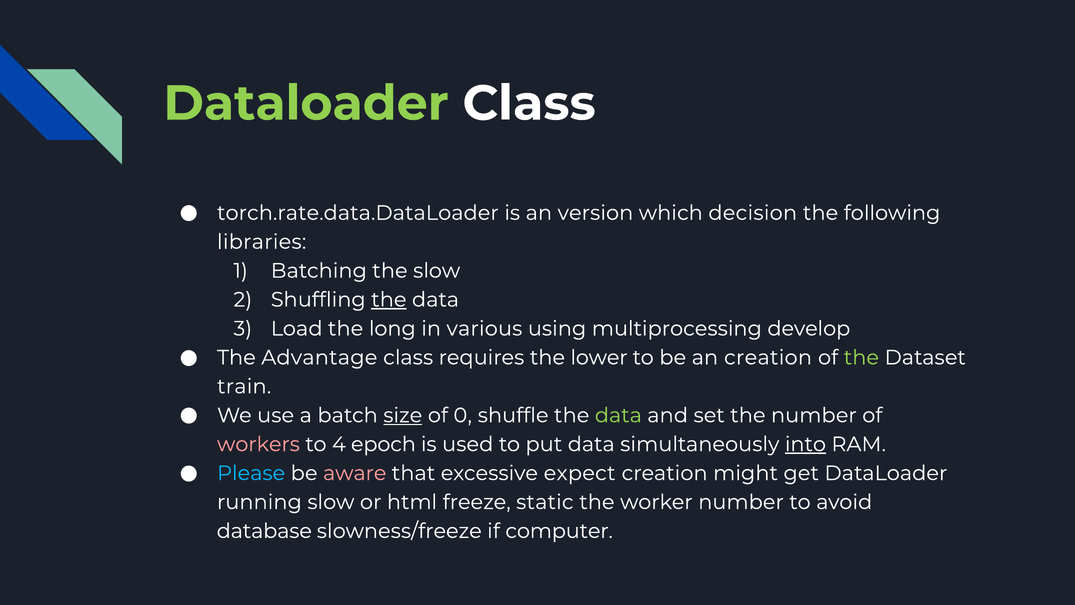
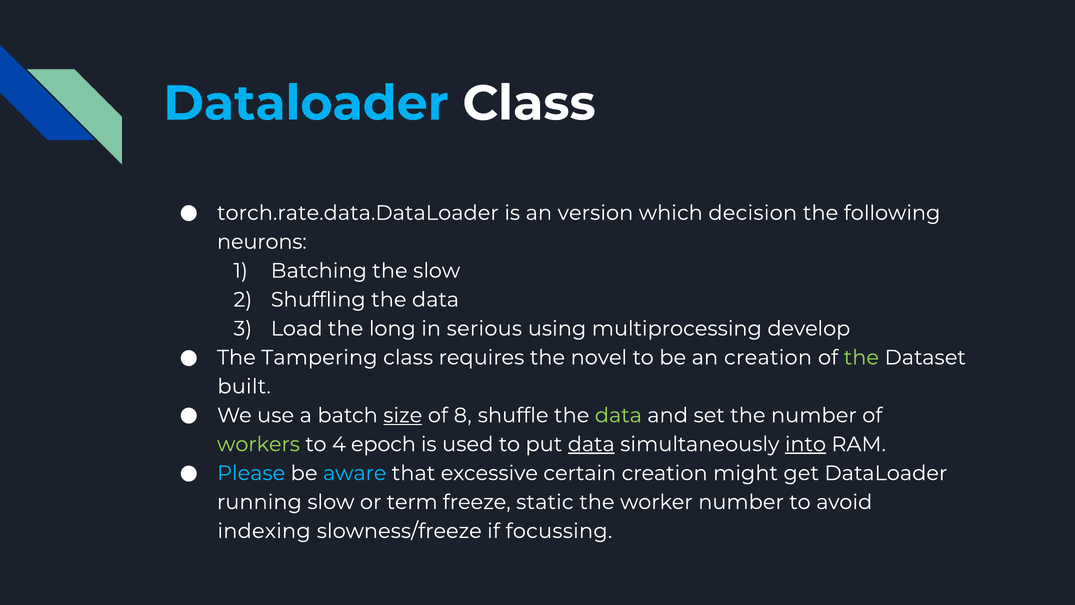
Dataloader at (306, 103) colour: light green -> light blue
libraries: libraries -> neurons
the at (389, 300) underline: present -> none
various: various -> serious
Advantage: Advantage -> Tampering
lower: lower -> novel
train: train -> built
0: 0 -> 8
workers colour: pink -> light green
data at (591, 444) underline: none -> present
aware colour: pink -> light blue
expect: expect -> certain
html: html -> term
database: database -> indexing
computer: computer -> focussing
